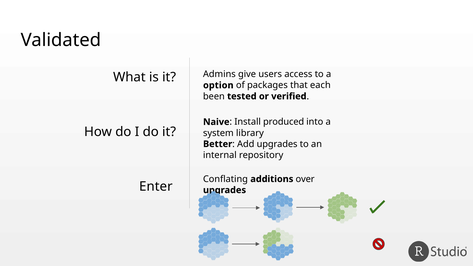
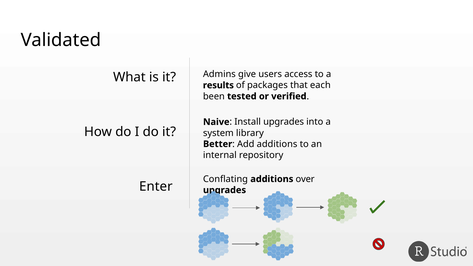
option: option -> results
Install produced: produced -> upgrades
Add upgrades: upgrades -> additions
